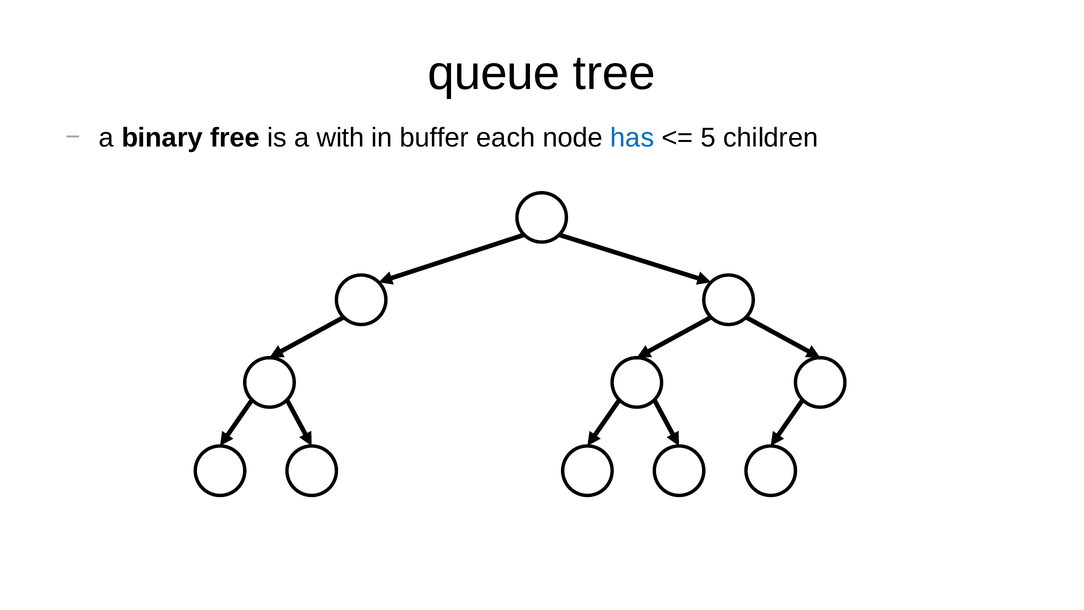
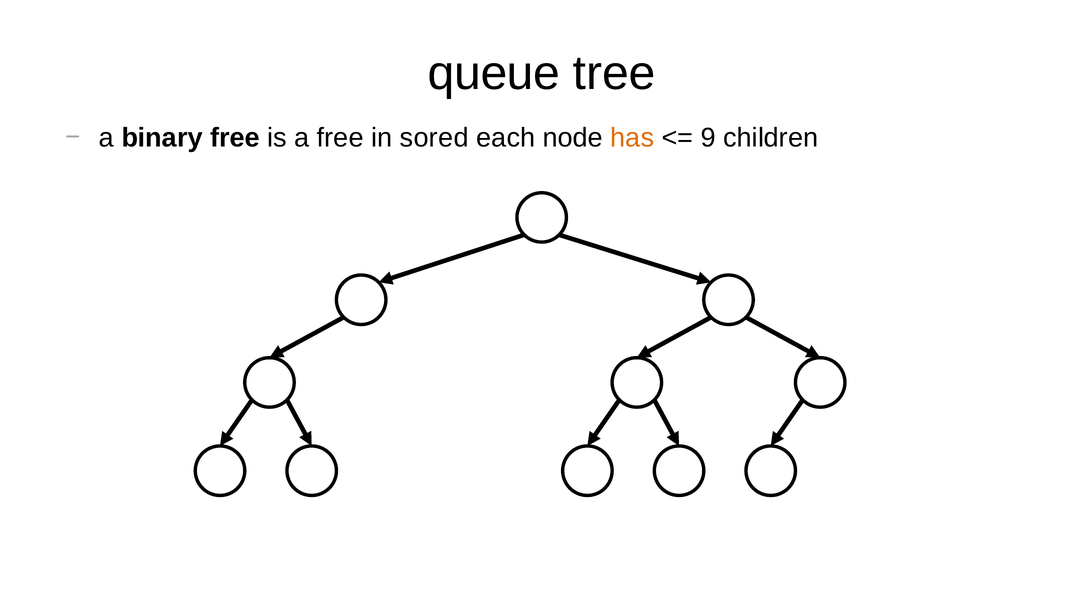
a with: with -> free
buffer: buffer -> sored
has colour: blue -> orange
5 at (708, 138): 5 -> 9
